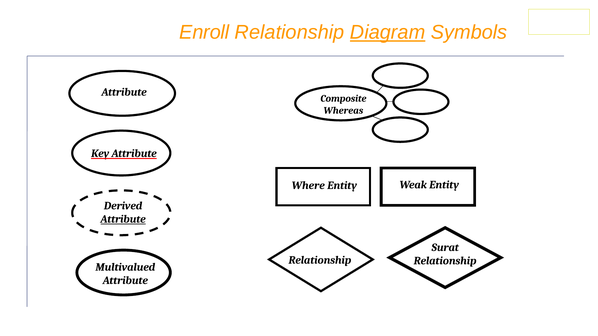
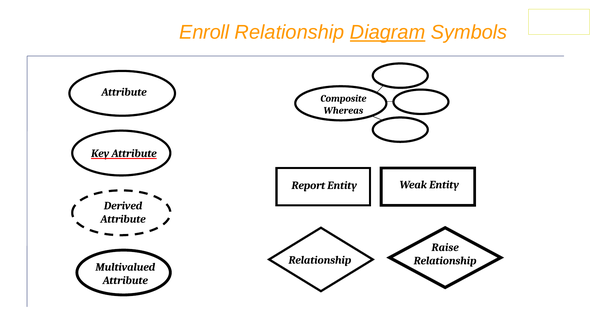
Where: Where -> Report
Attribute at (123, 219) underline: present -> none
Surat: Surat -> Raise
